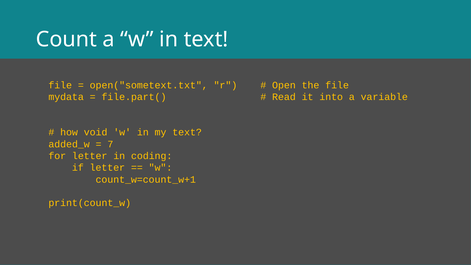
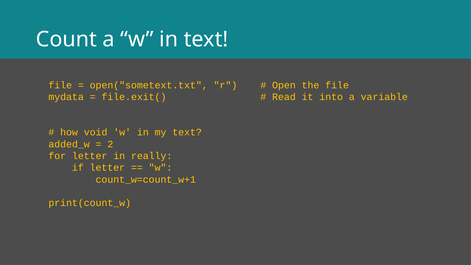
file.part(: file.part( -> file.exit(
7: 7 -> 2
coding: coding -> really
